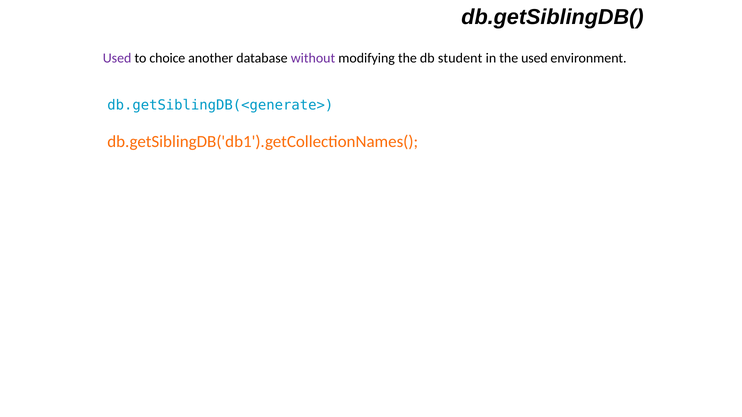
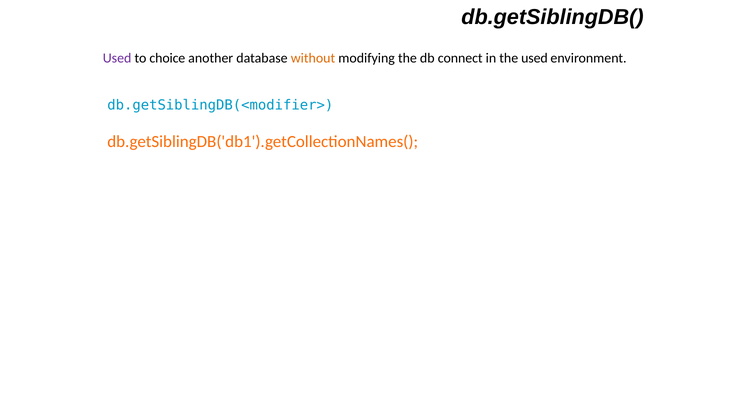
without colour: purple -> orange
student: student -> connect
db.getSiblingDB(<generate>: db.getSiblingDB(<generate> -> db.getSiblingDB(<modifier>
